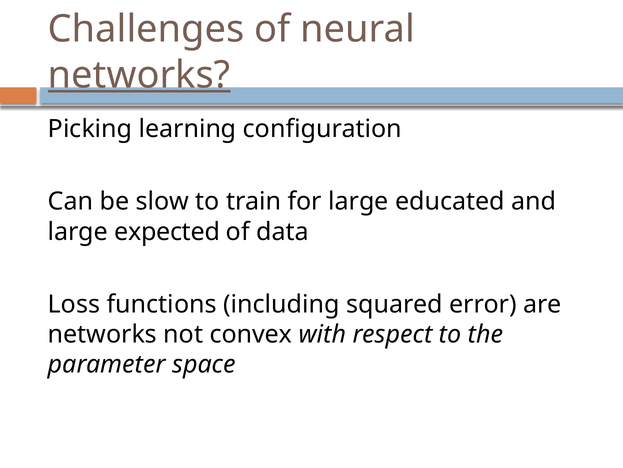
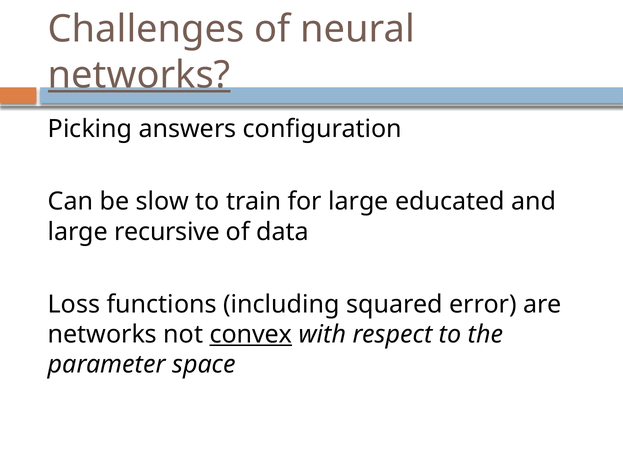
learning: learning -> answers
expected: expected -> recursive
convex underline: none -> present
